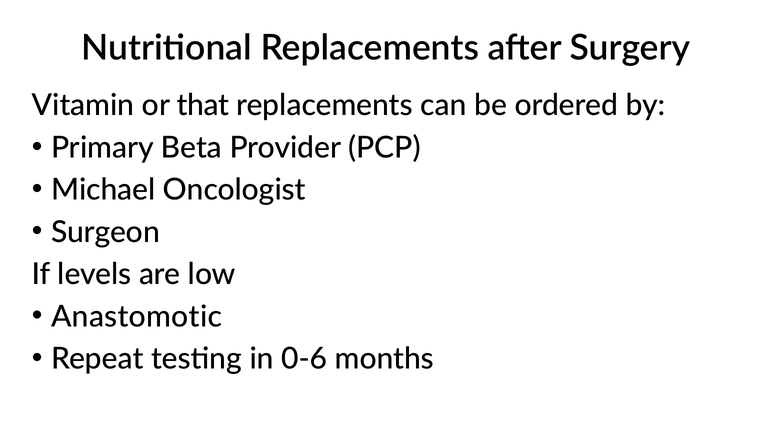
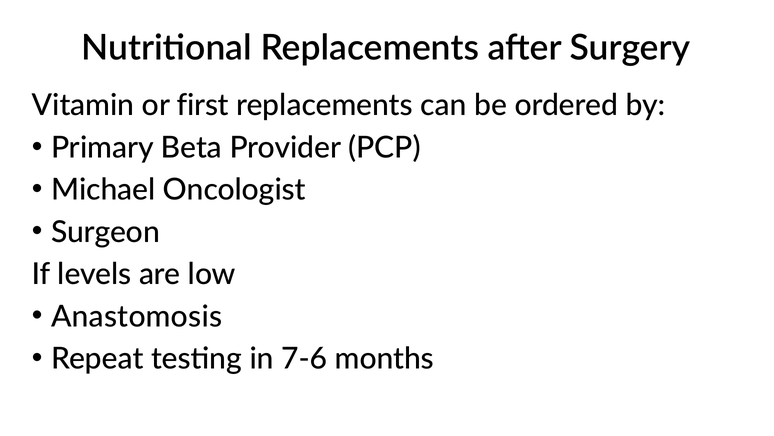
that: that -> first
Anastomotic: Anastomotic -> Anastomosis
0-6: 0-6 -> 7-6
